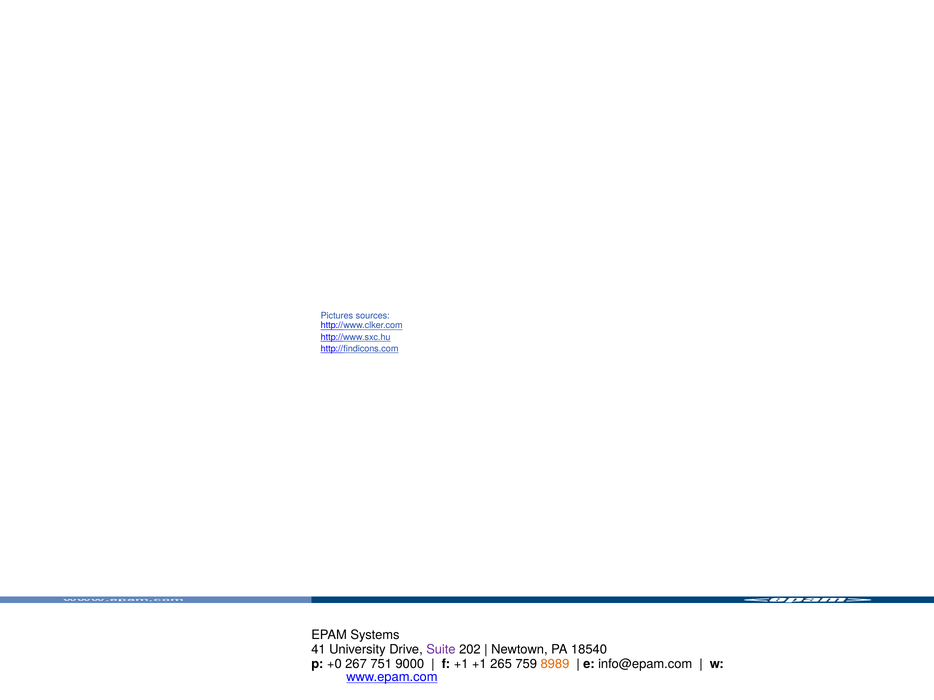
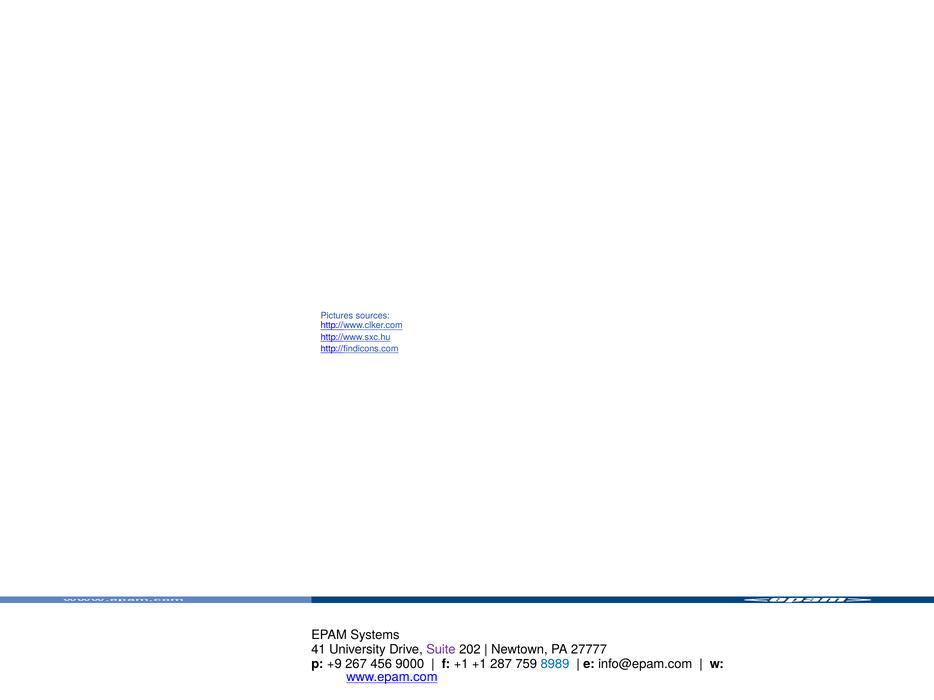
18540: 18540 -> 27777
+0: +0 -> +9
751: 751 -> 456
265: 265 -> 287
8989 colour: orange -> blue
